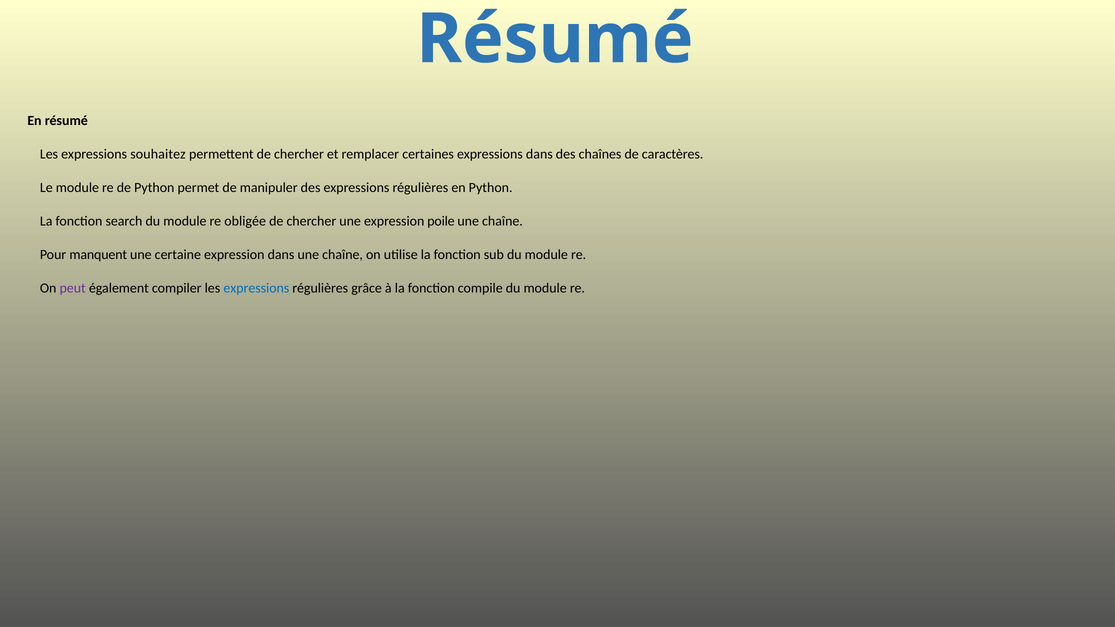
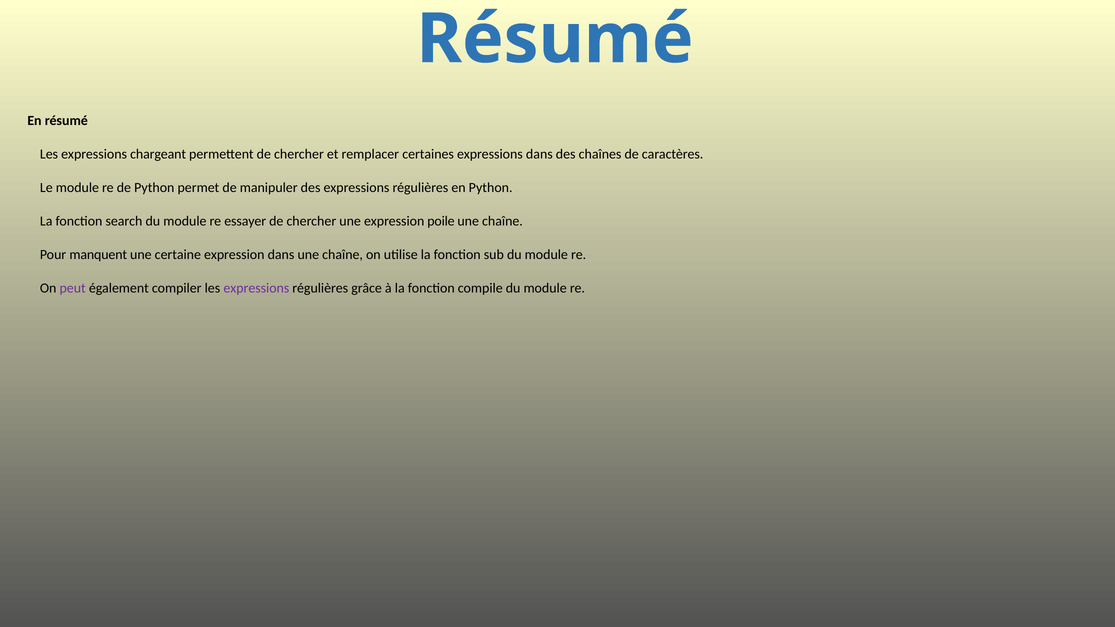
souhaitez: souhaitez -> chargeant
obligée: obligée -> essayer
expressions at (256, 288) colour: blue -> purple
